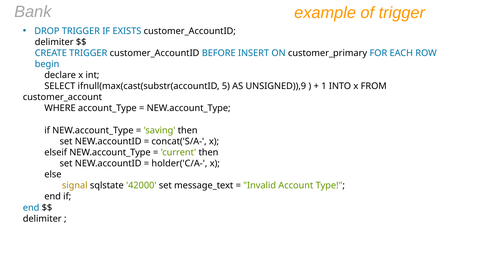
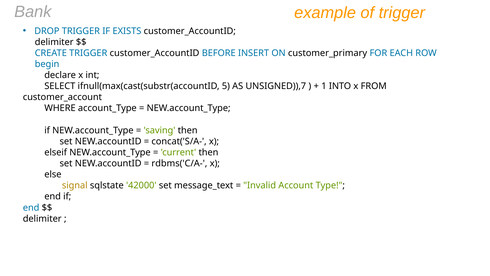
UNSIGNED)),9: UNSIGNED)),9 -> UNSIGNED)),7
holder('C/A-: holder('C/A- -> rdbms('C/A-
